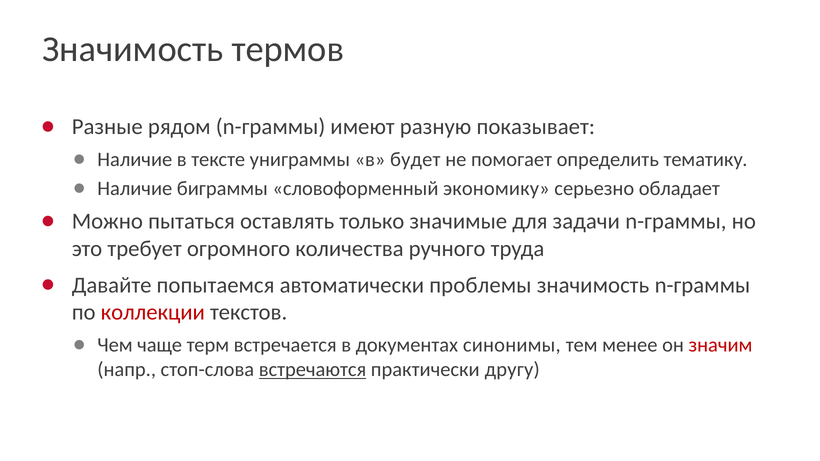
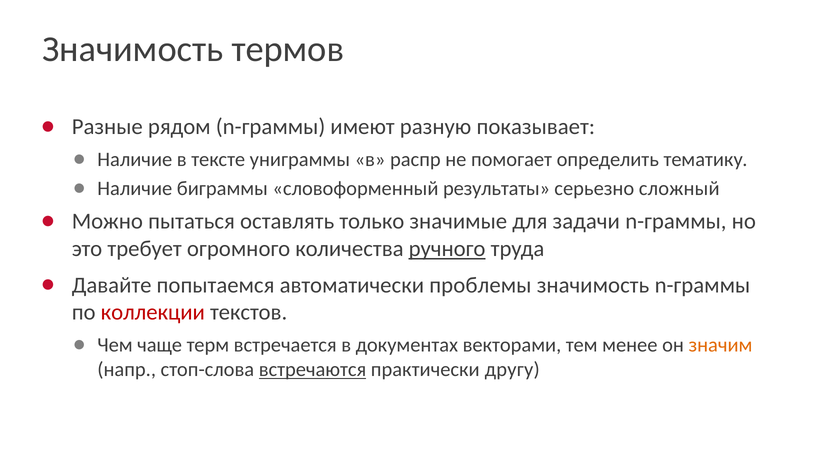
будет: будет -> распр
экономику: экономику -> результаты
обладает: обладает -> сложный
ручного underline: none -> present
синонимы: синонимы -> векторами
значим colour: red -> orange
